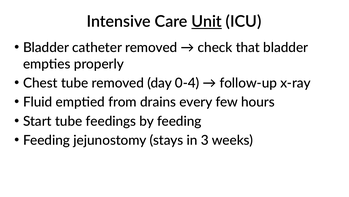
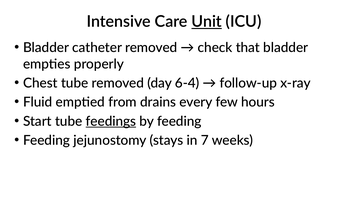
0-4: 0-4 -> 6-4
feedings underline: none -> present
3: 3 -> 7
